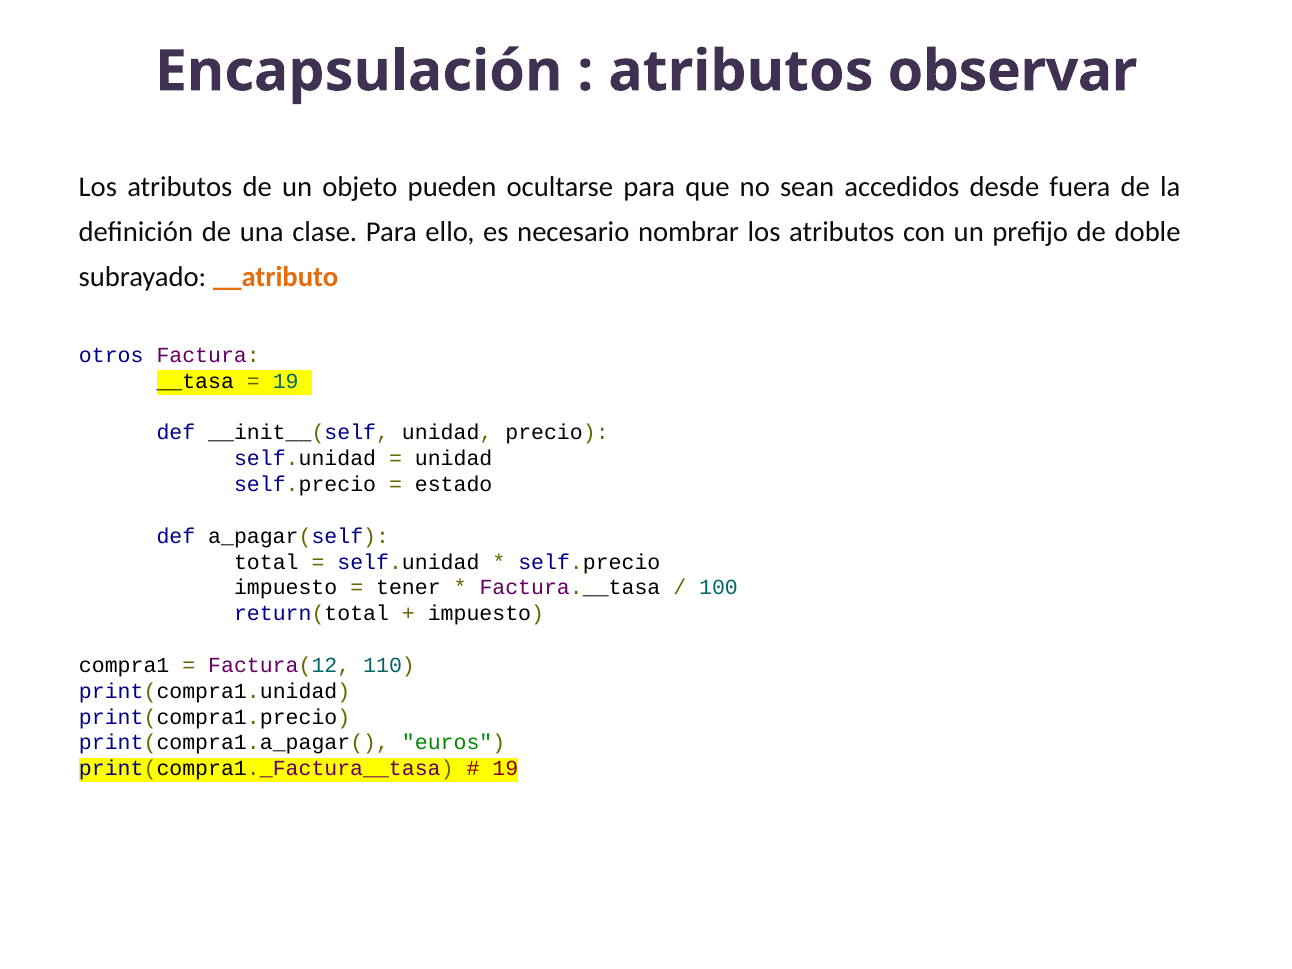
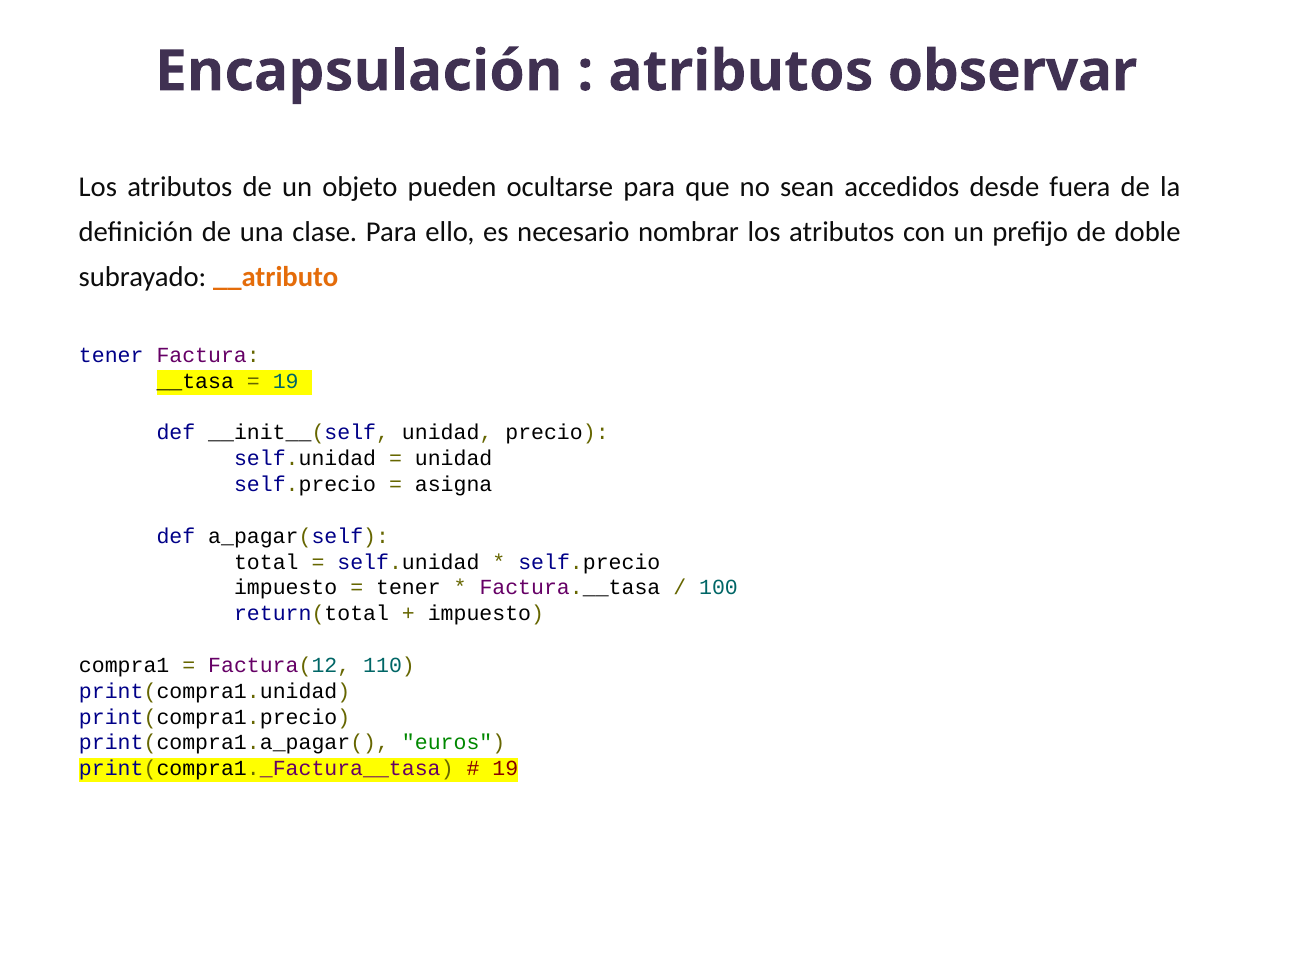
otros at (111, 355): otros -> tener
estado: estado -> asigna
